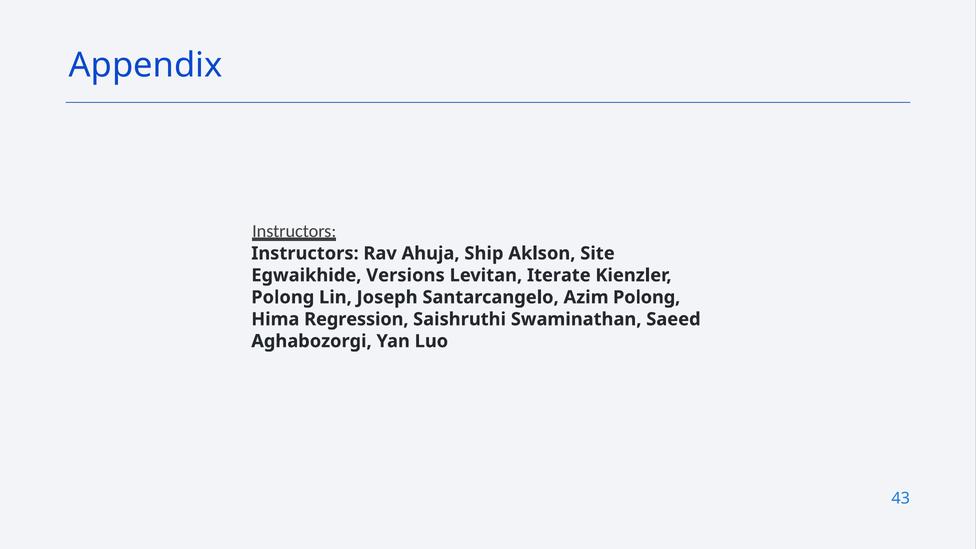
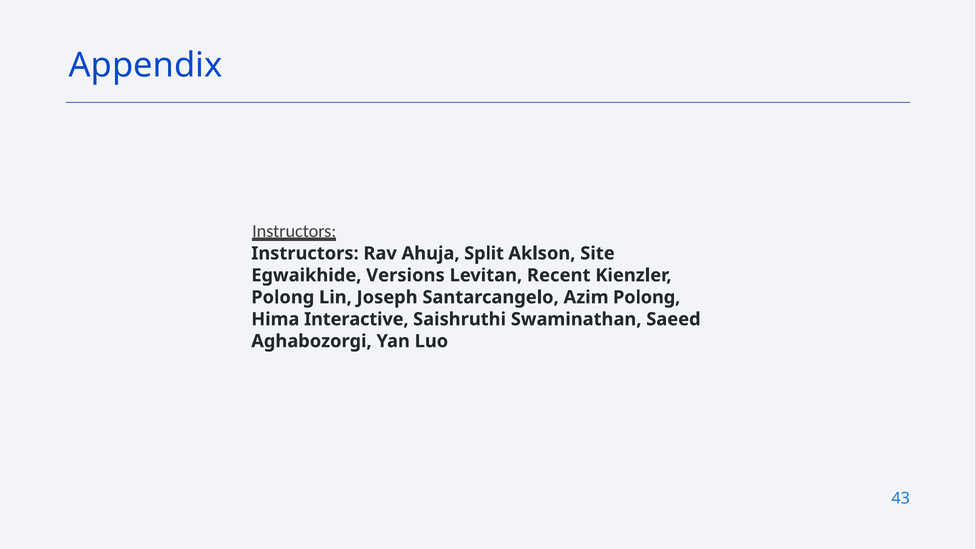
Ship: Ship -> Split
Iterate: Iterate -> Recent
Regression: Regression -> Interactive
